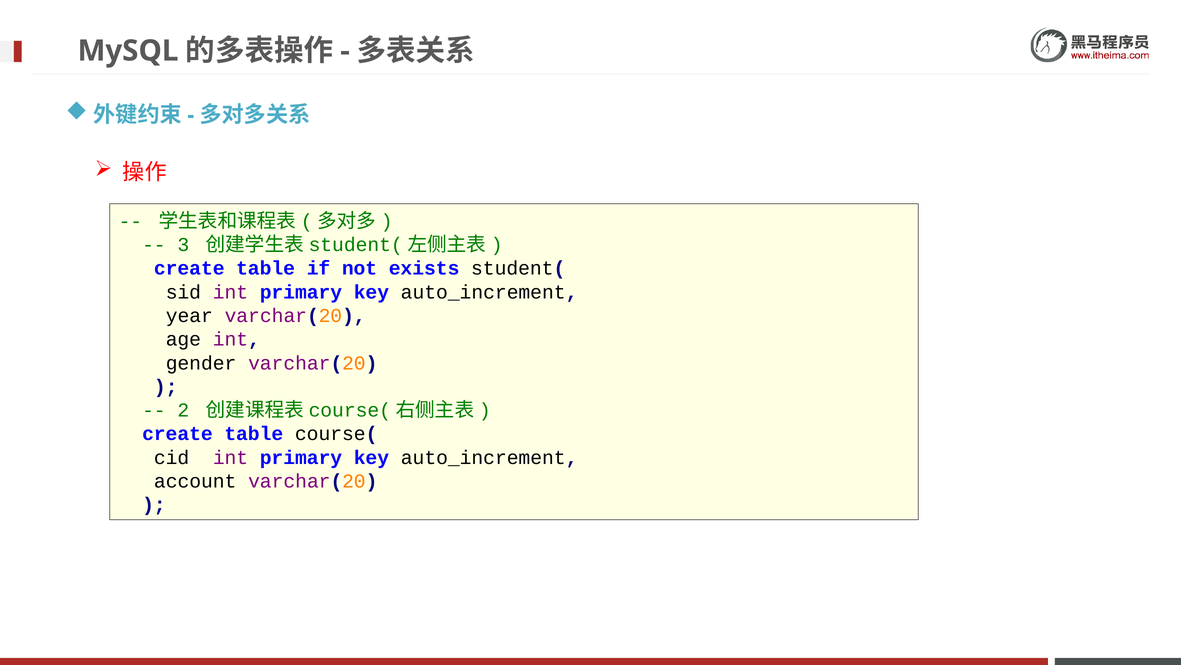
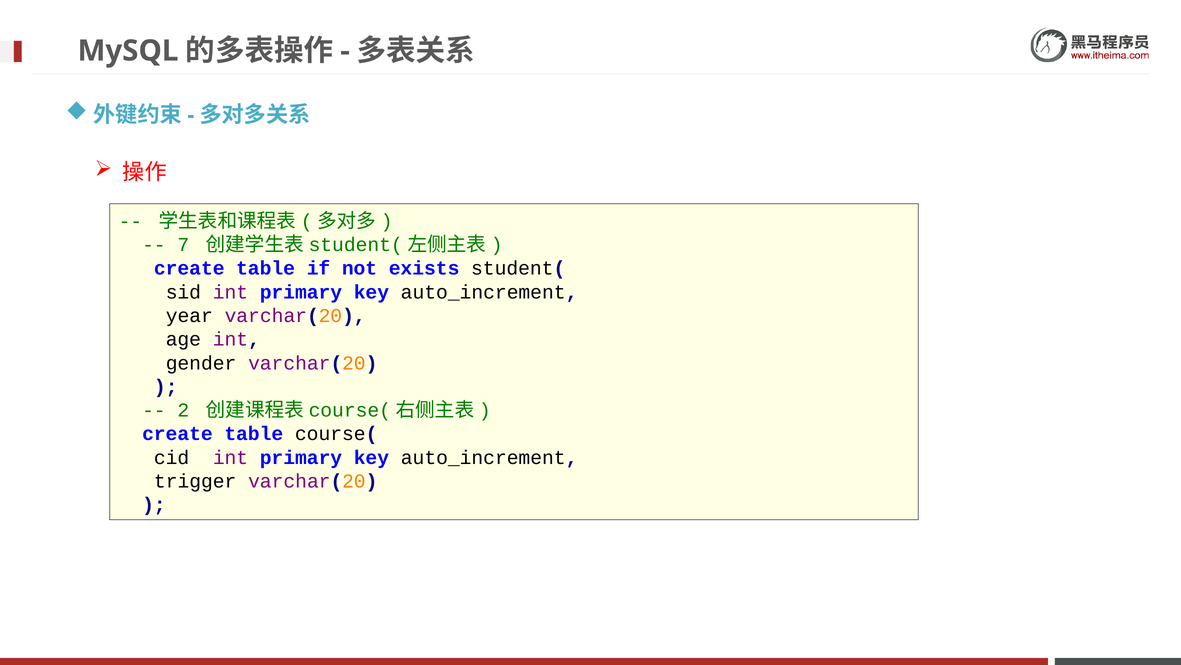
3: 3 -> 7
account: account -> trigger
